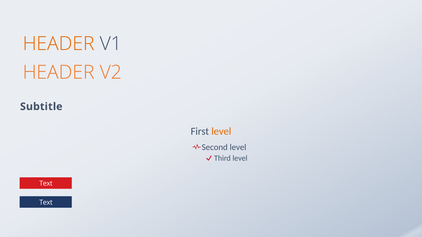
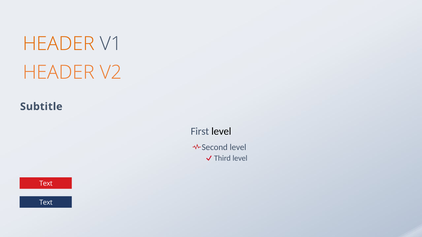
level at (221, 132) colour: orange -> black
